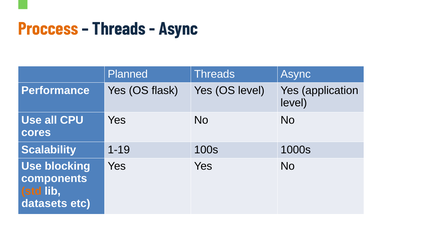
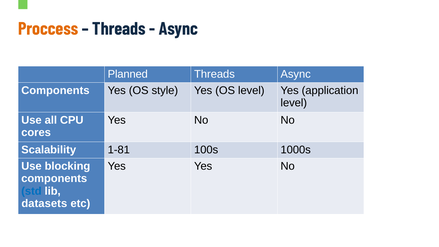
Performance at (55, 90): Performance -> Components
flask: flask -> style
1-19: 1-19 -> 1-81
std colour: orange -> blue
